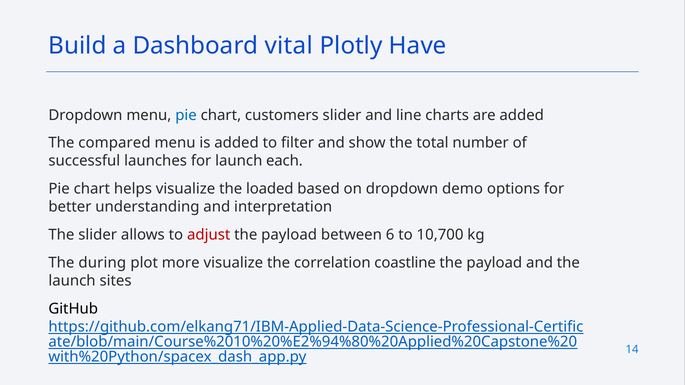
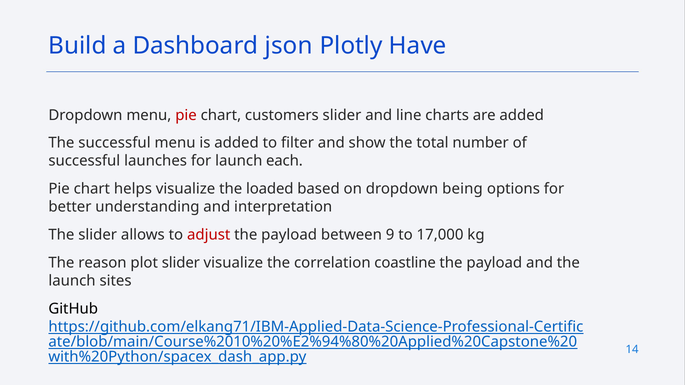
vital: vital -> json
pie at (186, 115) colour: blue -> red
The compared: compared -> successful
demo: demo -> being
6: 6 -> 9
10,700: 10,700 -> 17,000
during: during -> reason
plot more: more -> slider
